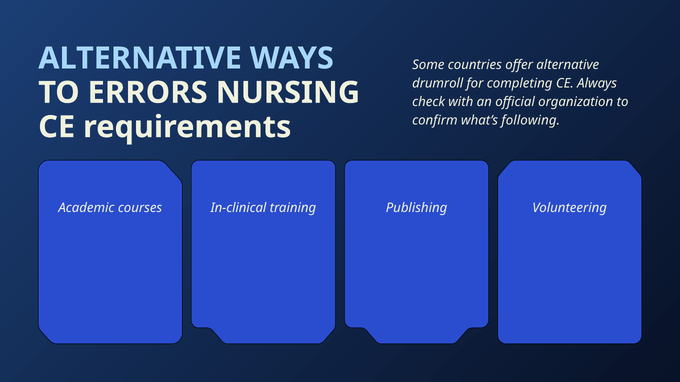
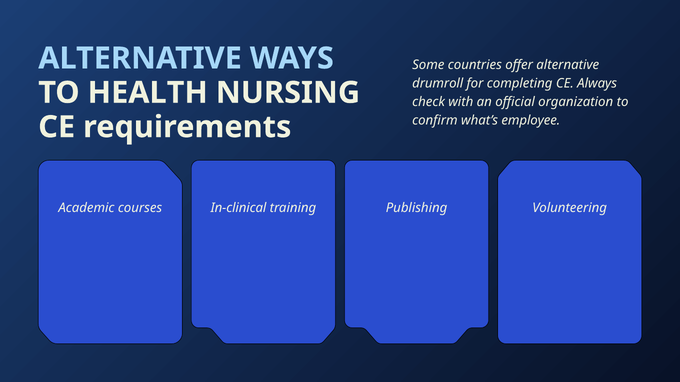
ERRORS: ERRORS -> HEALTH
following: following -> employee
